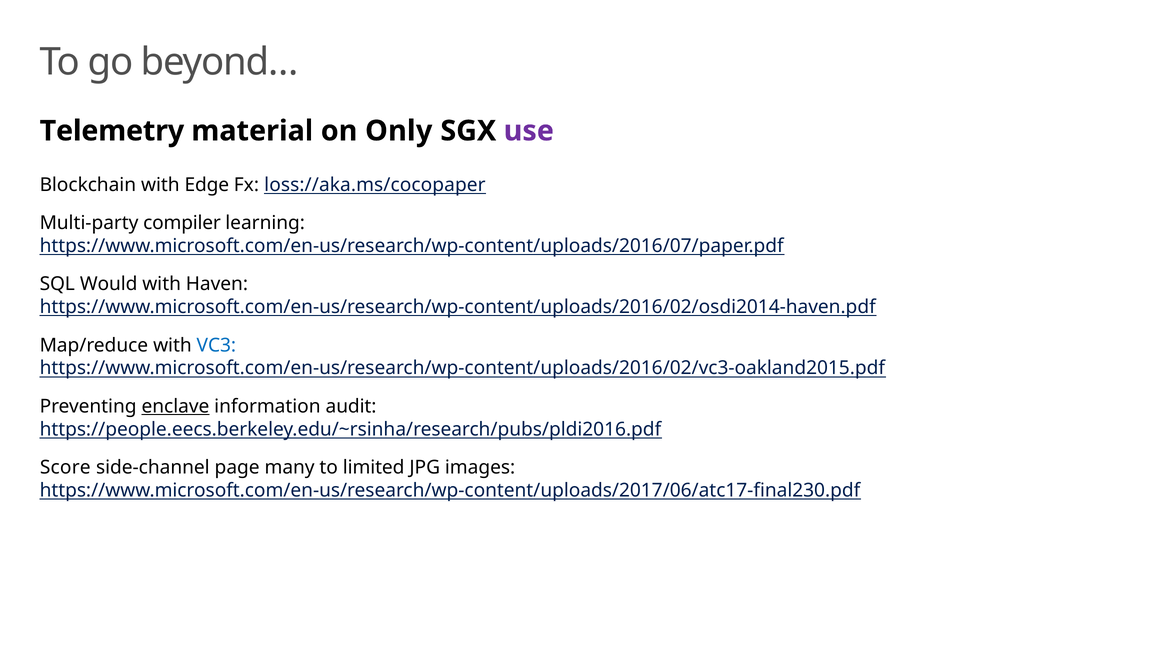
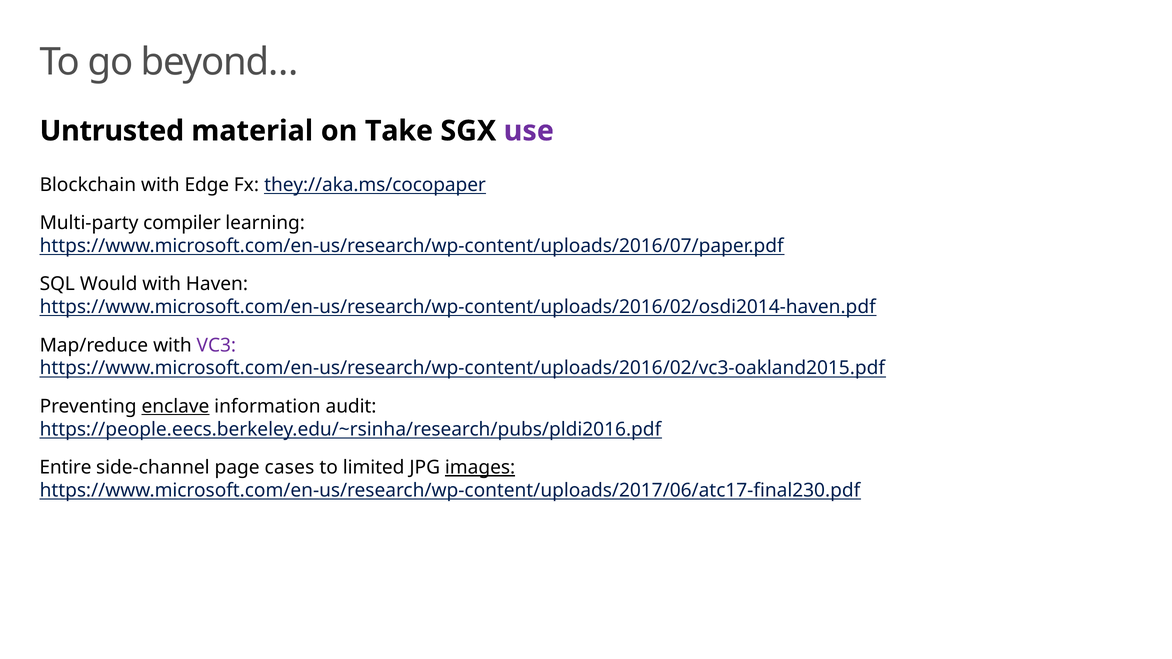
Telemetry: Telemetry -> Untrusted
Only: Only -> Take
loss://aka.ms/cocopaper: loss://aka.ms/cocopaper -> they://aka.ms/cocopaper
VC3 colour: blue -> purple
Score: Score -> Entire
many: many -> cases
images underline: none -> present
